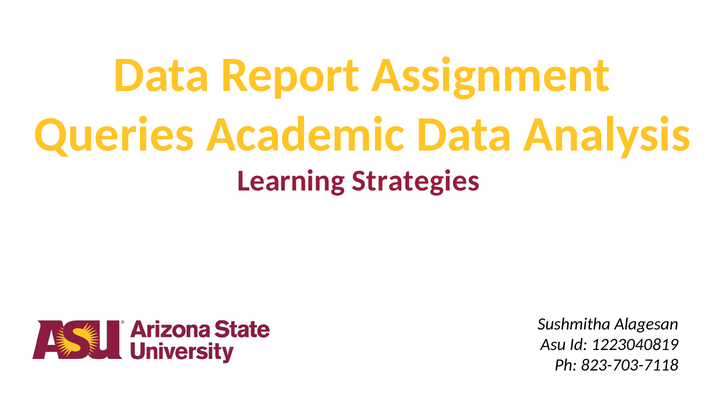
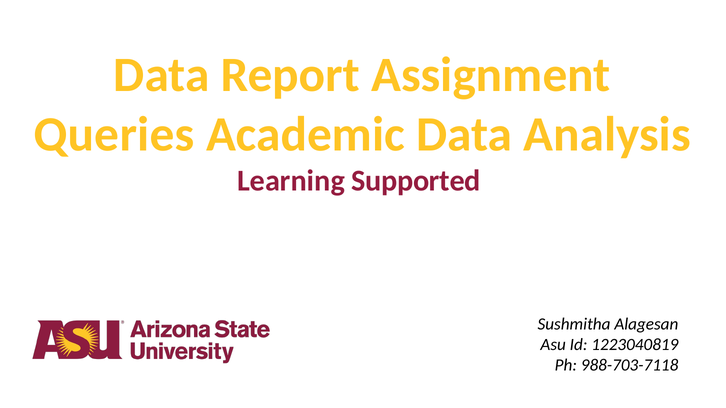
Strategies: Strategies -> Supported
823-703-7118: 823-703-7118 -> 988-703-7118
